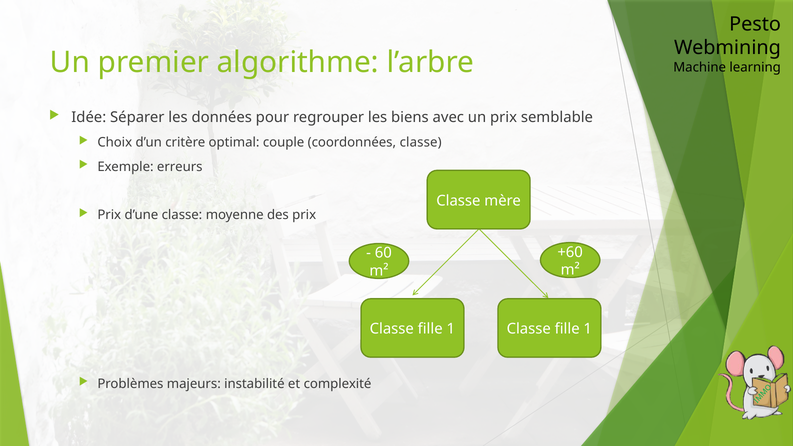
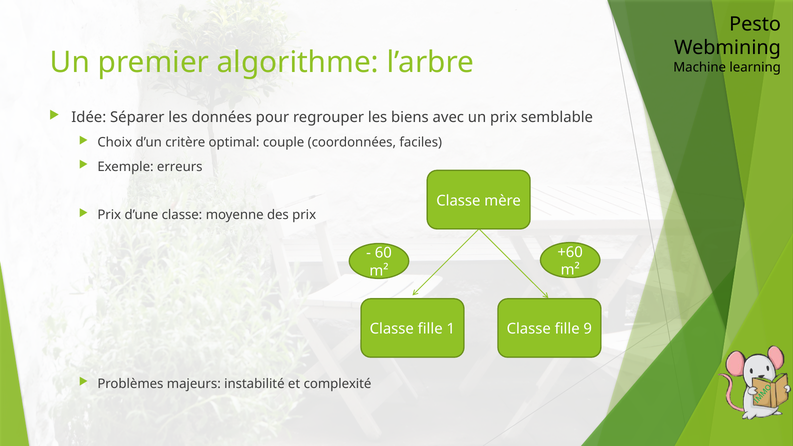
coordonnées classe: classe -> faciles
1 Classe fille 1: 1 -> 9
